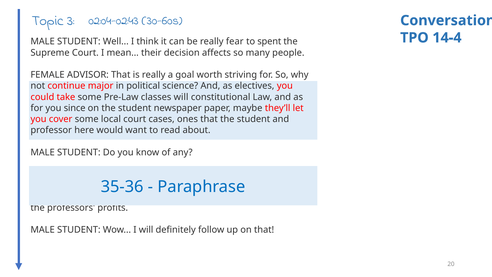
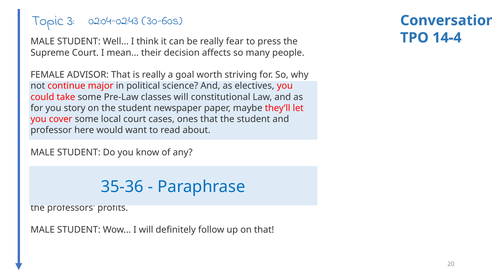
spent: spent -> press
since: since -> story
